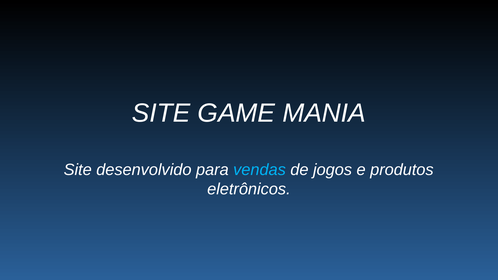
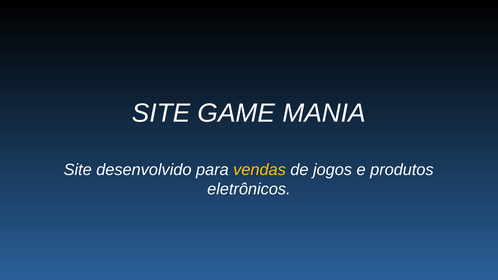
vendas colour: light blue -> yellow
